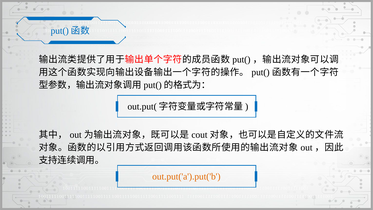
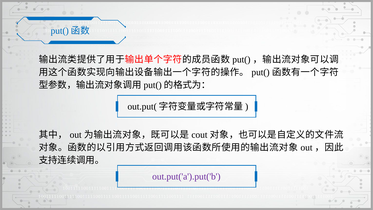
out.put('a').put('b colour: orange -> purple
